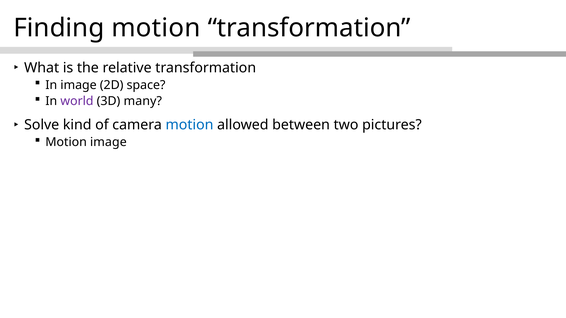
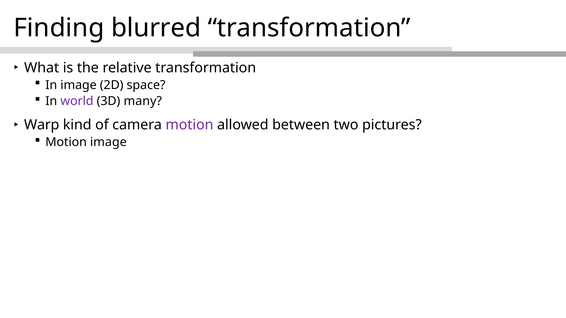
Finding motion: motion -> blurred
Solve: Solve -> Warp
motion at (189, 125) colour: blue -> purple
